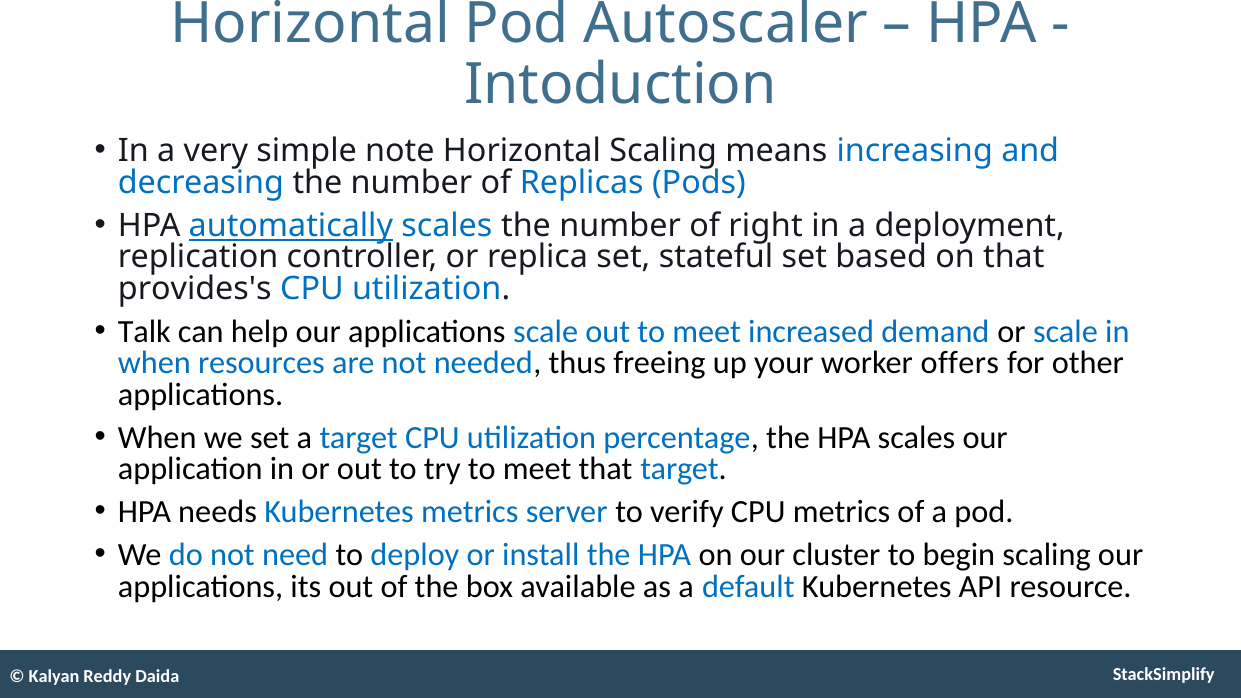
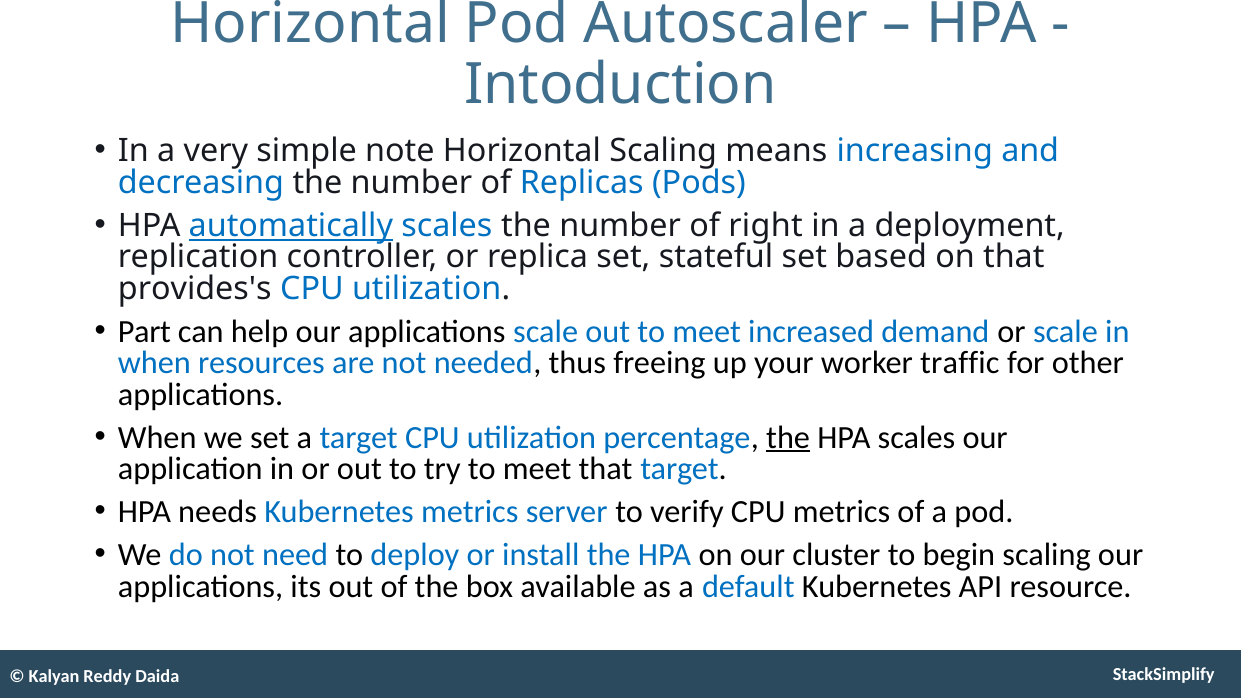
Talk: Talk -> Part
offers: offers -> traffic
the at (788, 438) underline: none -> present
